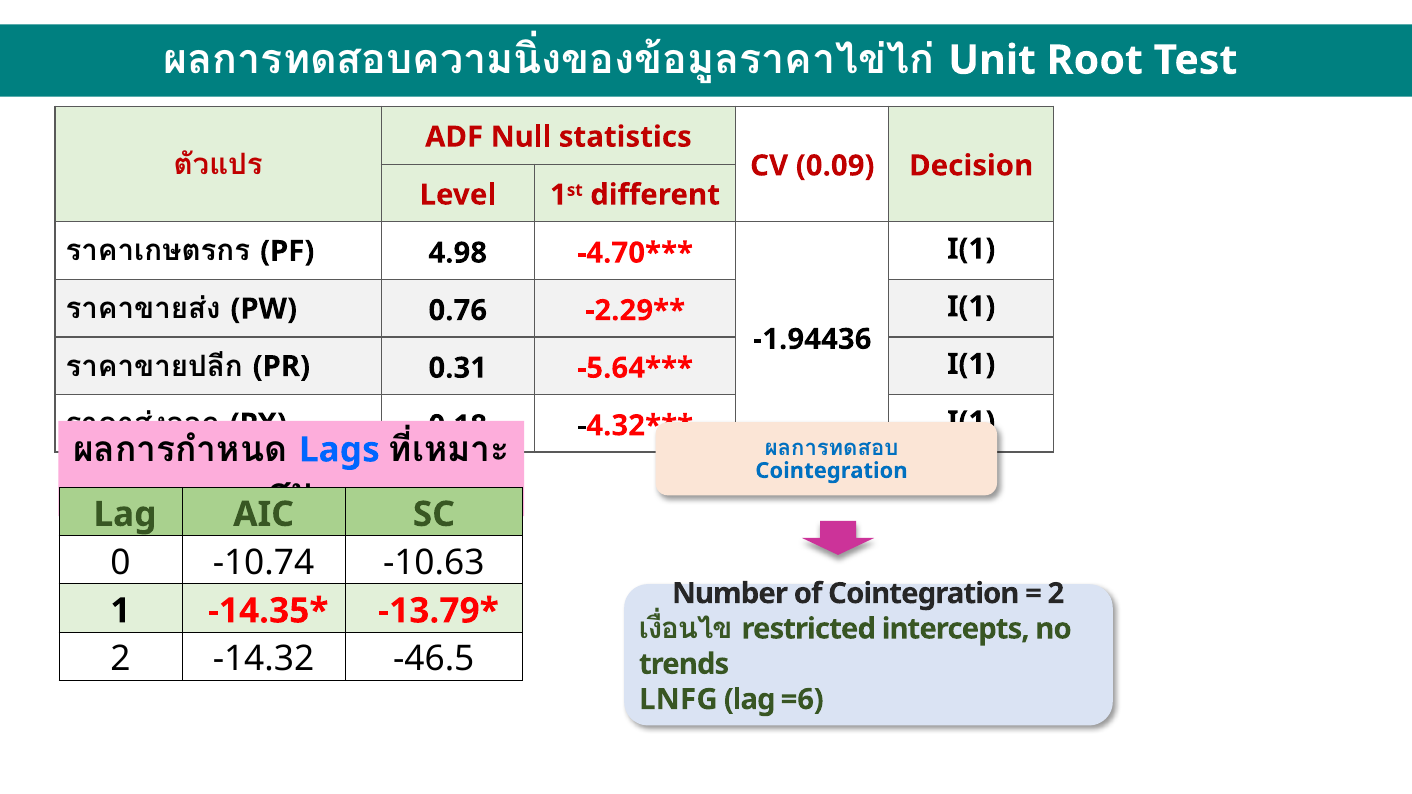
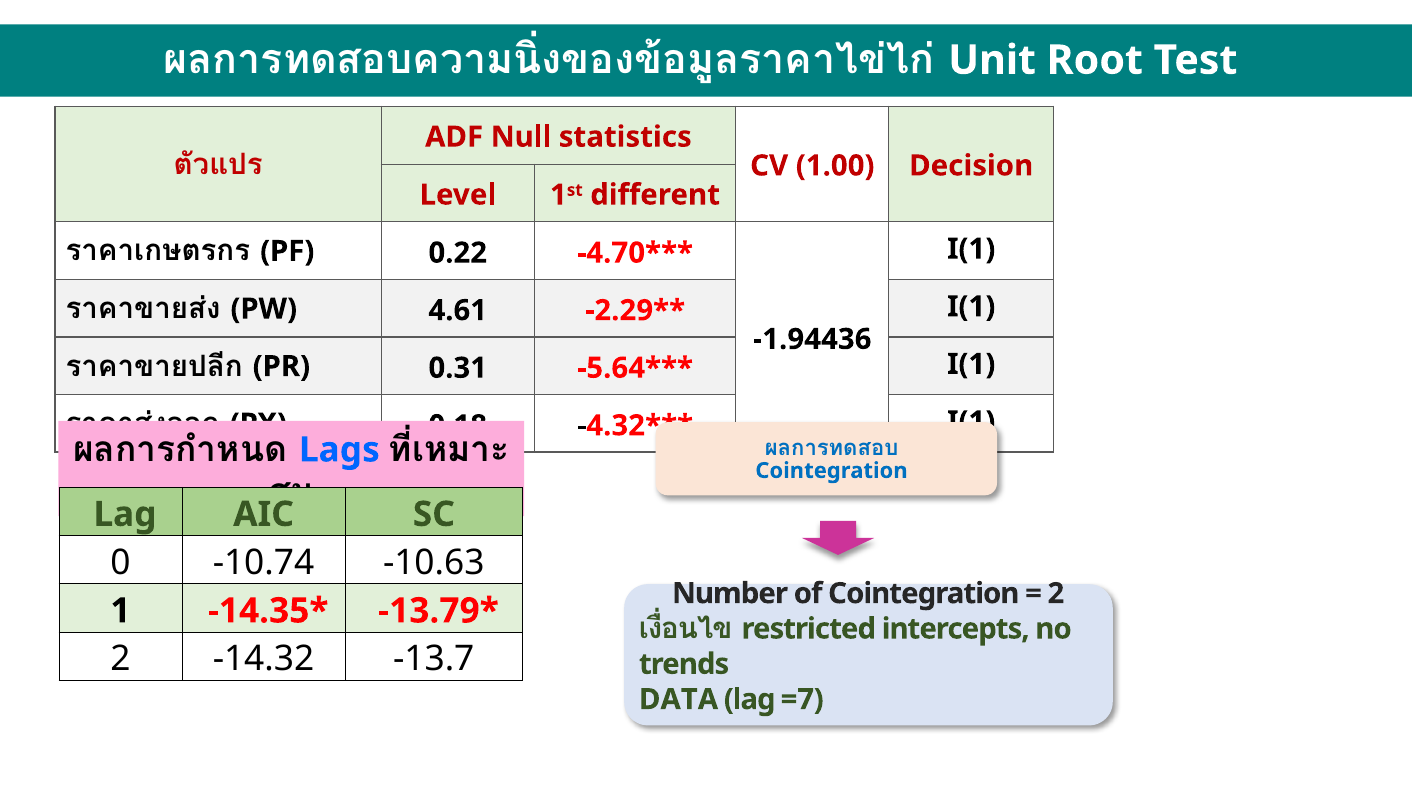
0.09: 0.09 -> 1.00
4.98: 4.98 -> 0.22
0.76: 0.76 -> 4.61
-46.5: -46.5 -> -13.7
LNFG: LNFG -> DATA
=6: =6 -> =7
